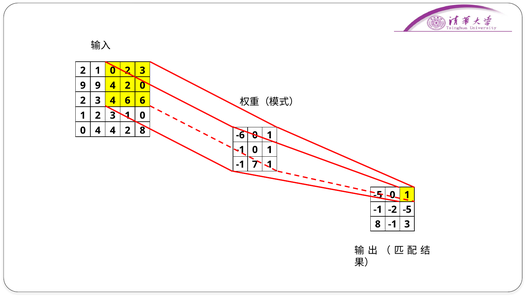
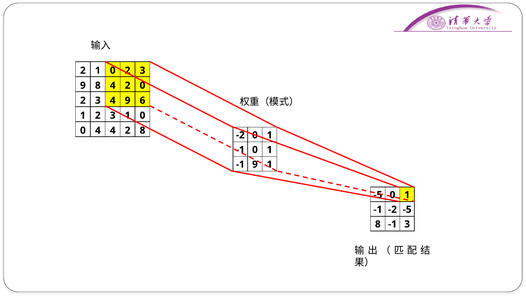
9 9: 9 -> 8
4 6: 6 -> 9
8 -6: -6 -> -2
-1 7: 7 -> 9
